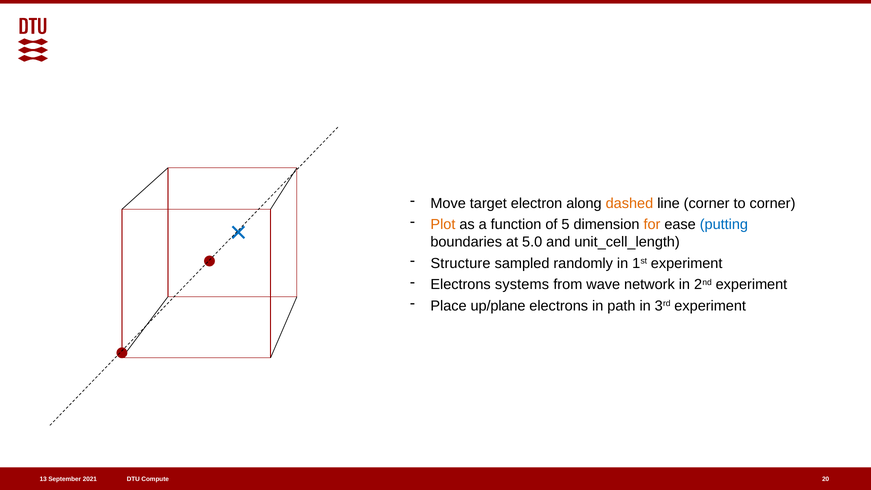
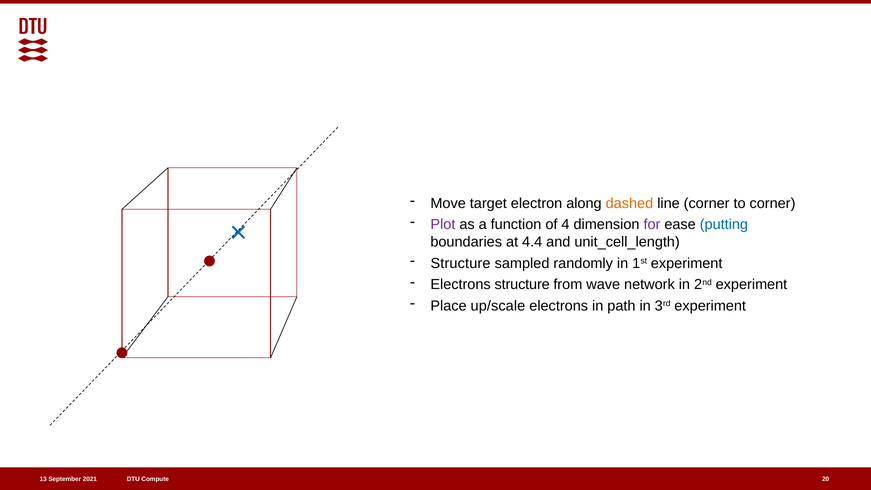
Plot colour: orange -> purple
5: 5 -> 4
for colour: orange -> purple
5.0: 5.0 -> 4.4
Electrons systems: systems -> structure
up/plane: up/plane -> up/scale
